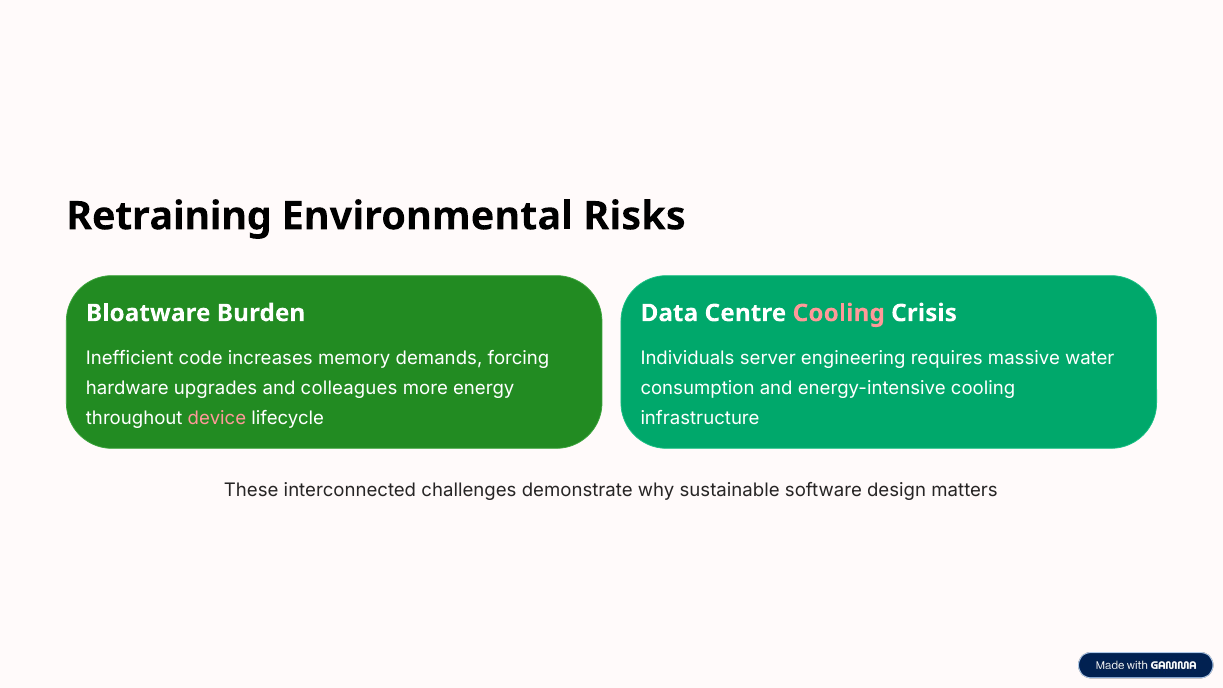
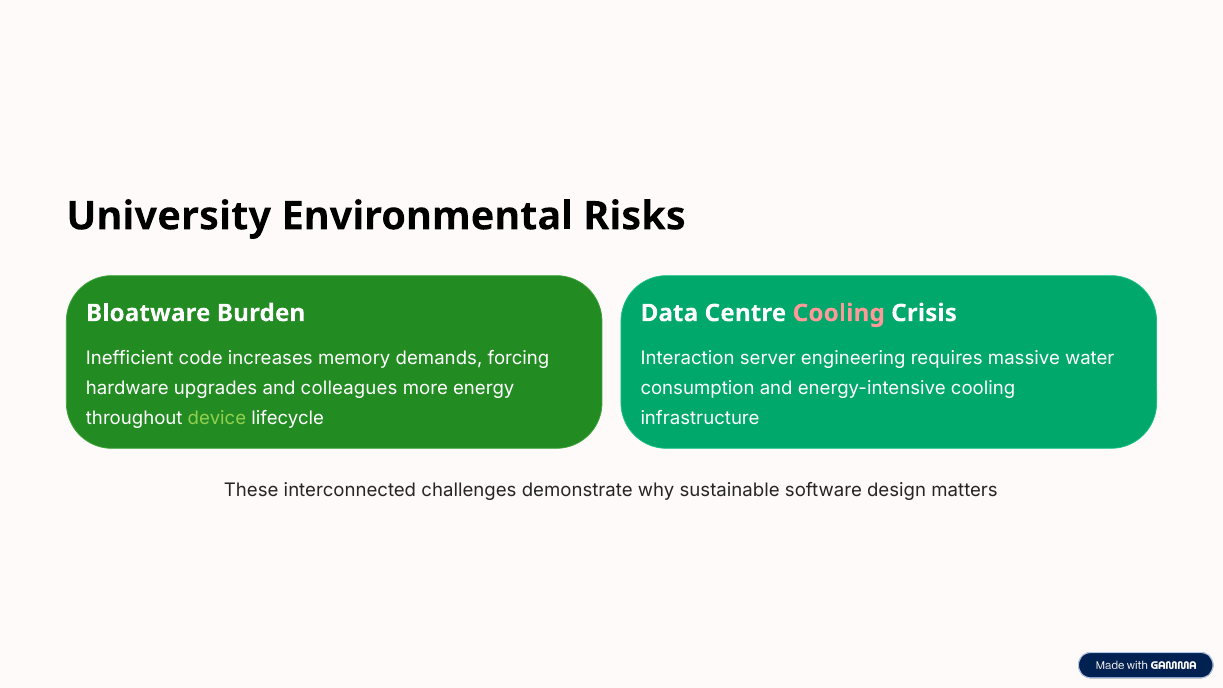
Retraining: Retraining -> University
Individuals: Individuals -> Interaction
device colour: pink -> light green
